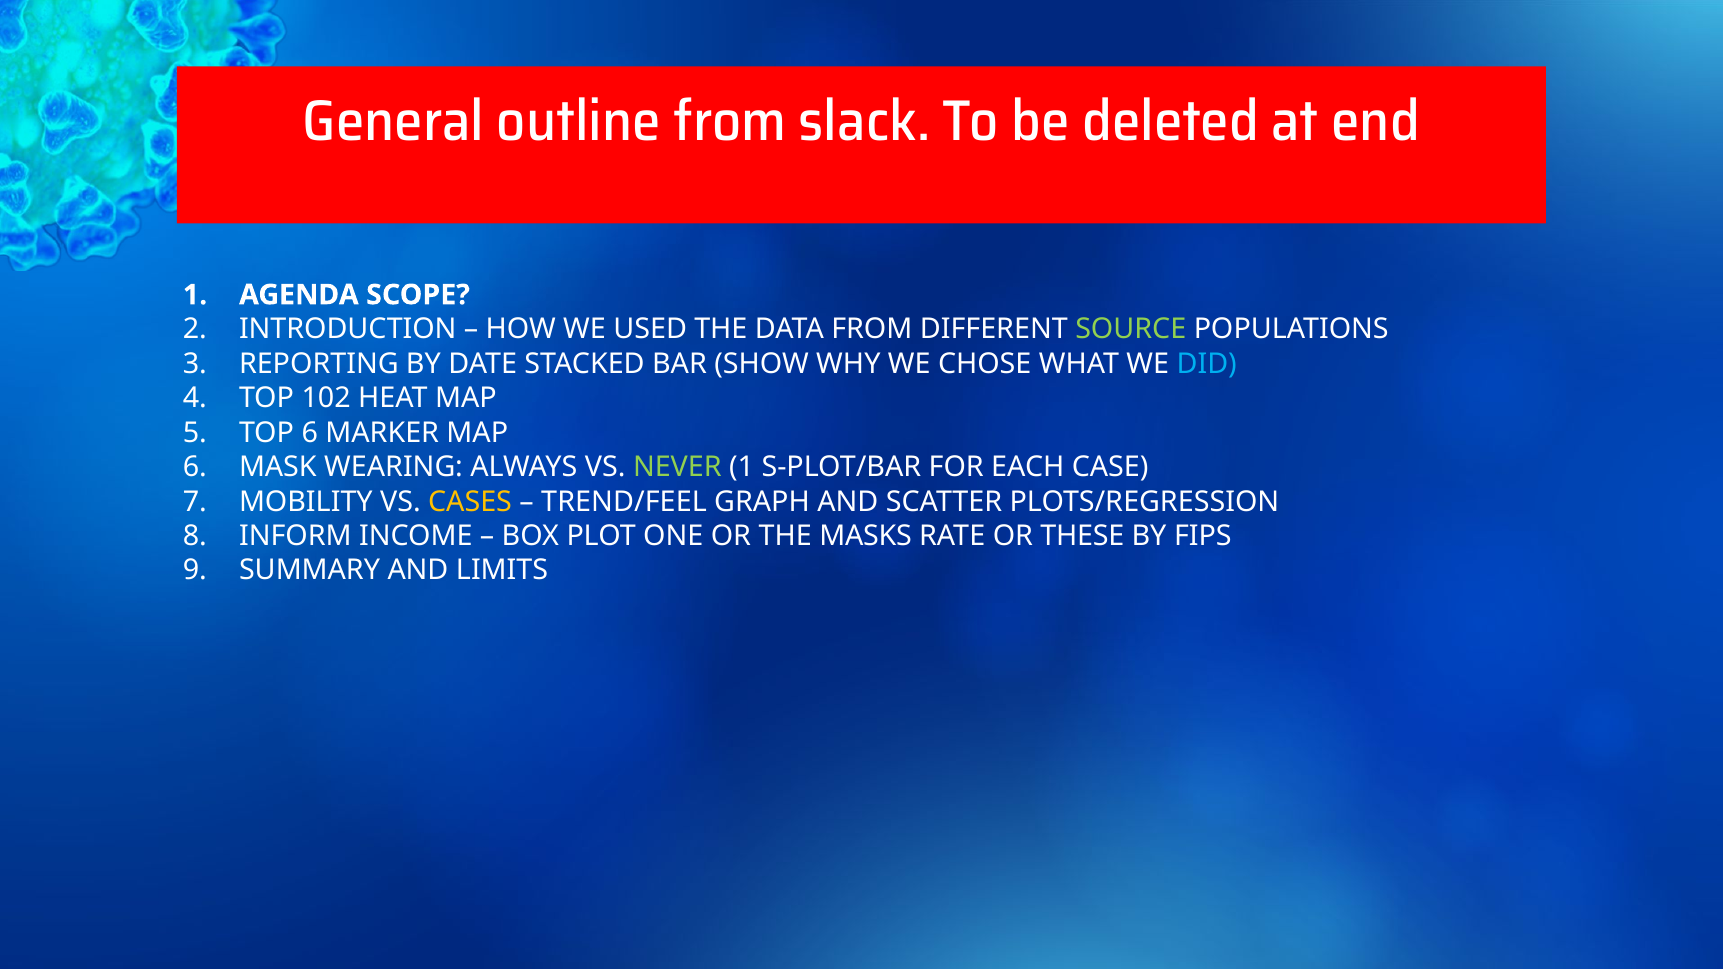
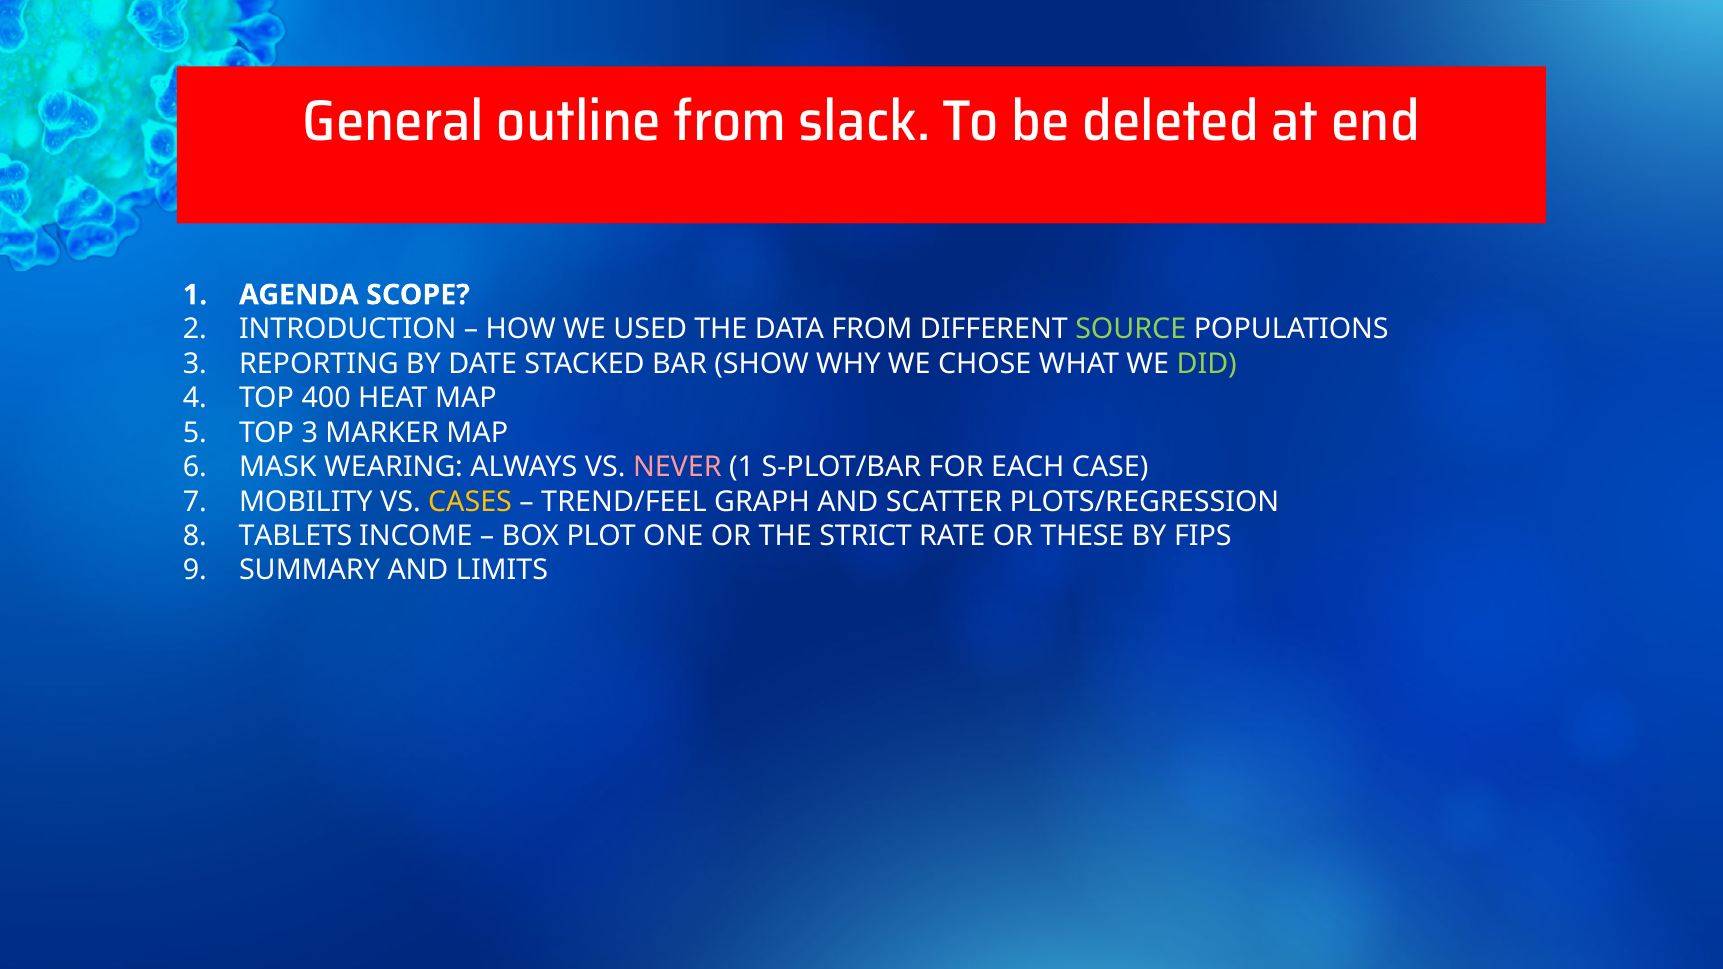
DID colour: light blue -> light green
102: 102 -> 400
TOP 6: 6 -> 3
NEVER colour: light green -> pink
INFORM: INFORM -> TABLETS
MASKS: MASKS -> STRICT
